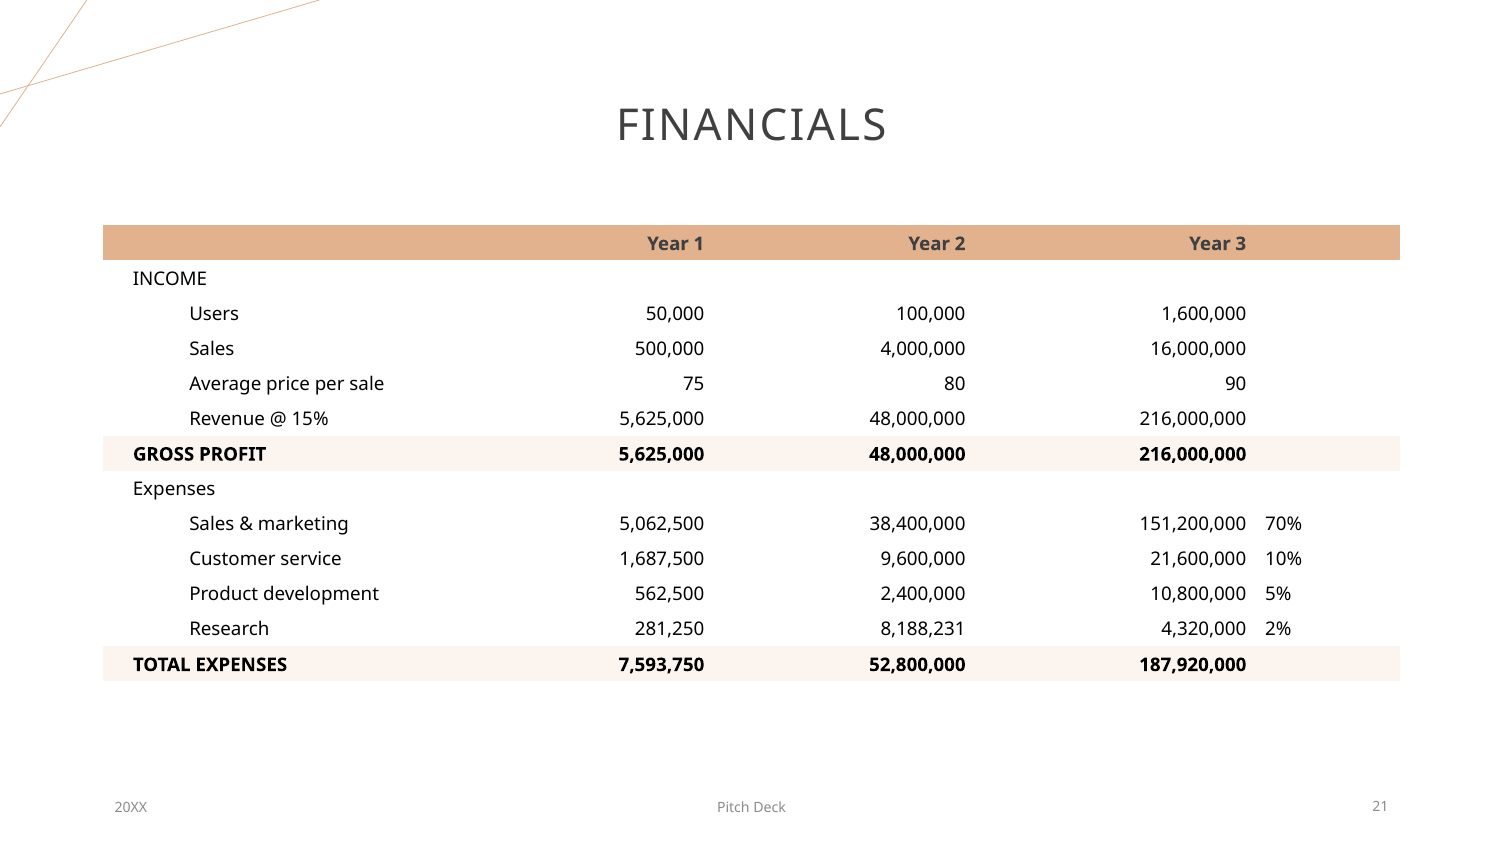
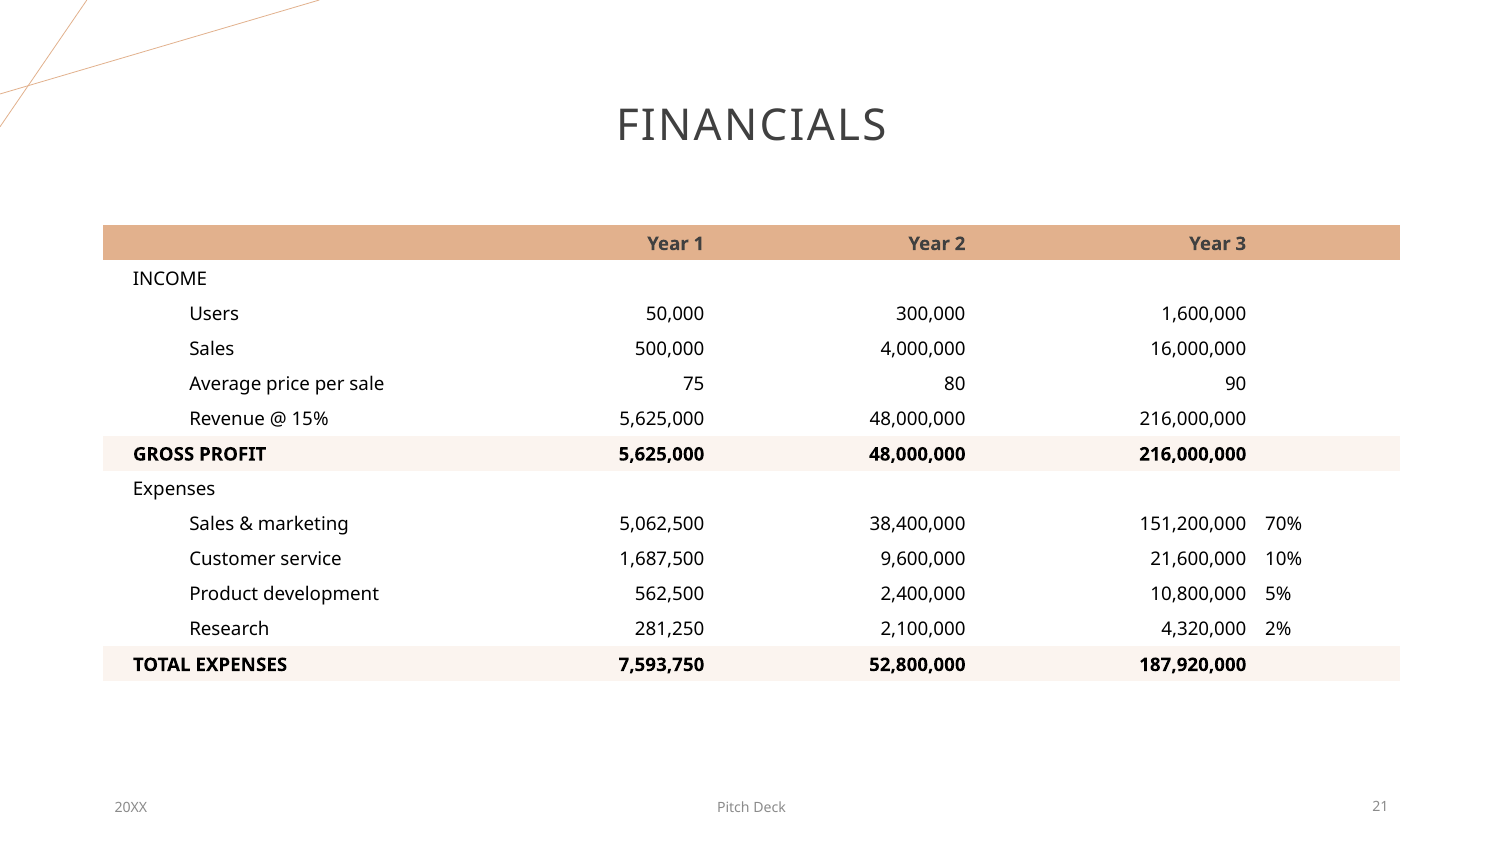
100,000: 100,000 -> 300,000
8,188,231: 8,188,231 -> 2,100,000
